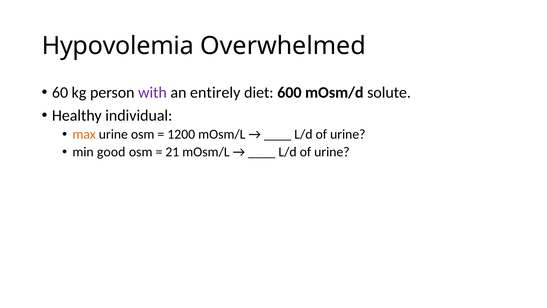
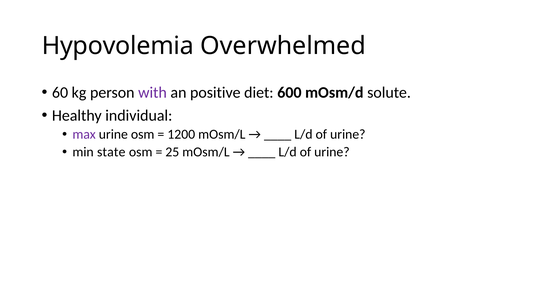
entirely: entirely -> positive
max colour: orange -> purple
good: good -> state
21: 21 -> 25
